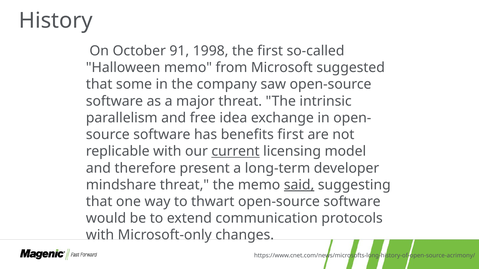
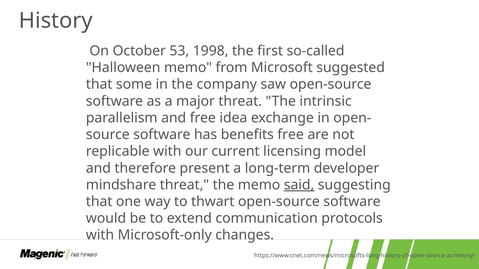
91: 91 -> 53
benefits first: first -> free
current underline: present -> none
